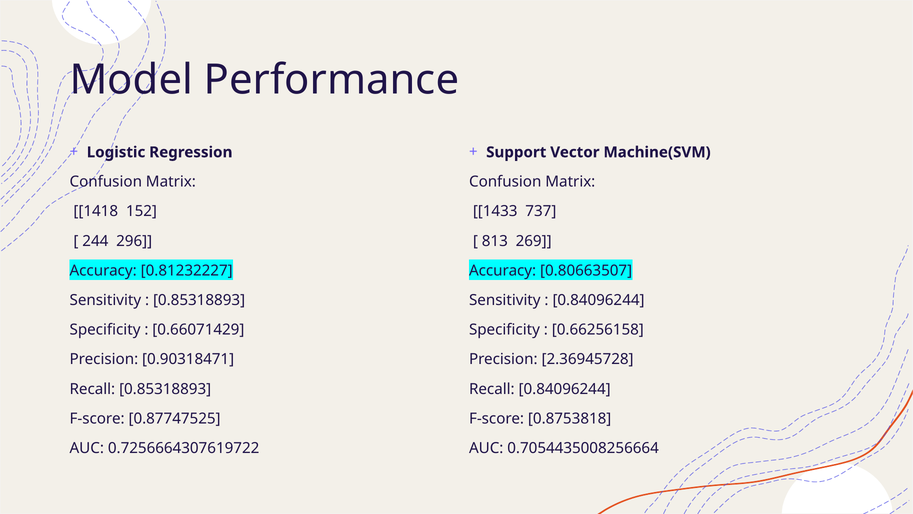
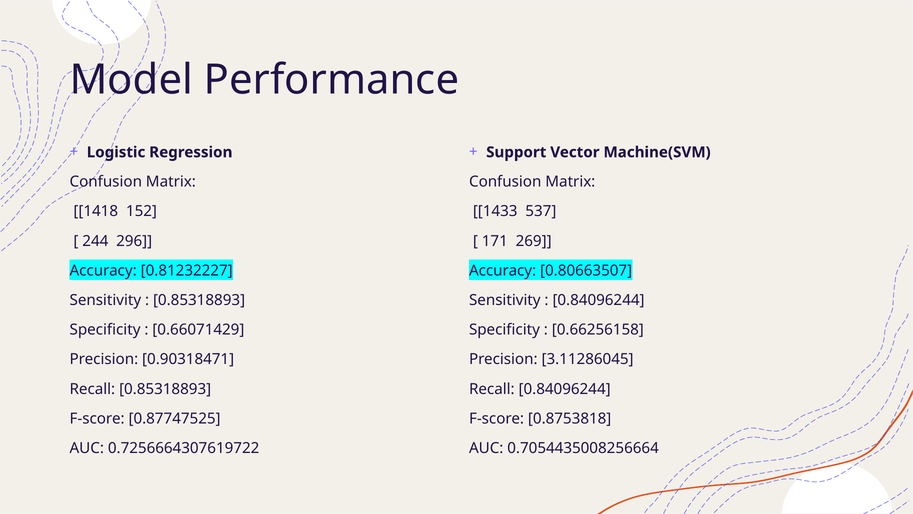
737: 737 -> 537
813: 813 -> 171
2.36945728: 2.36945728 -> 3.11286045
